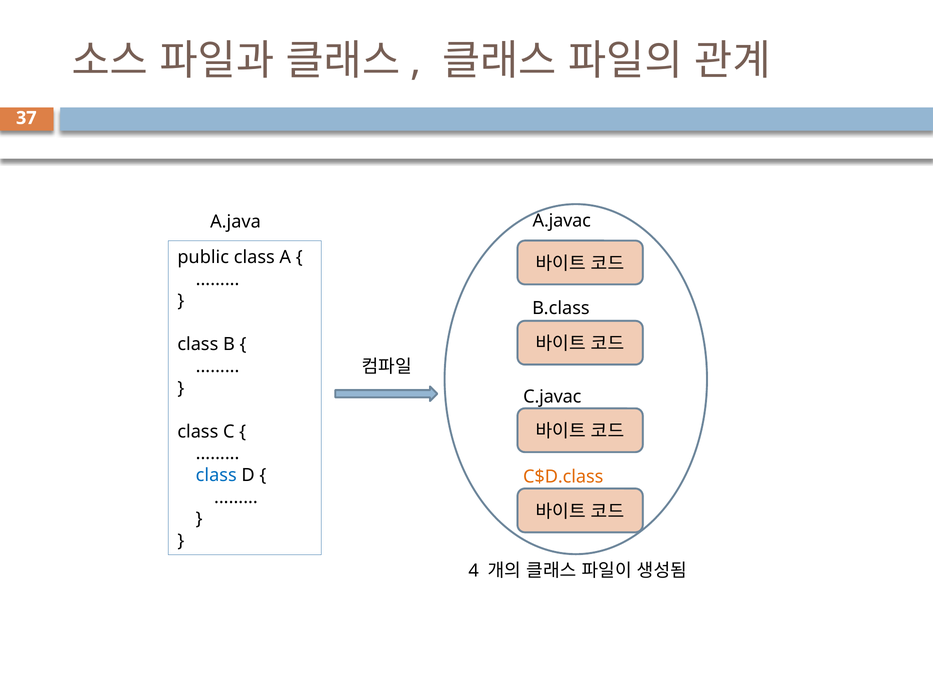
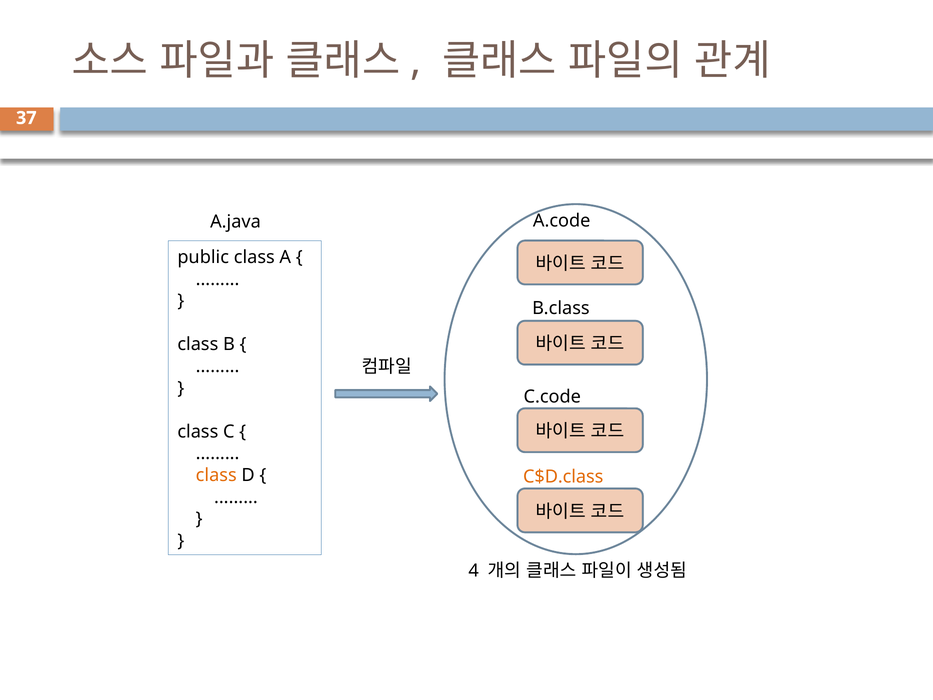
A.javac: A.javac -> A.code
C.javac: C.javac -> C.code
class at (216, 475) colour: blue -> orange
